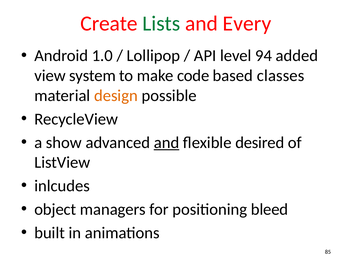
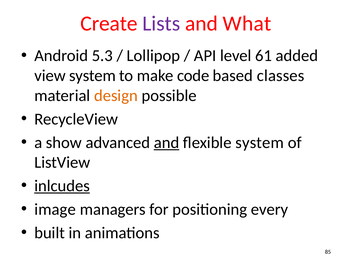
Lists colour: green -> purple
Every: Every -> What
1.0: 1.0 -> 5.3
94: 94 -> 61
flexible desired: desired -> system
inlcudes underline: none -> present
object: object -> image
bleed: bleed -> every
